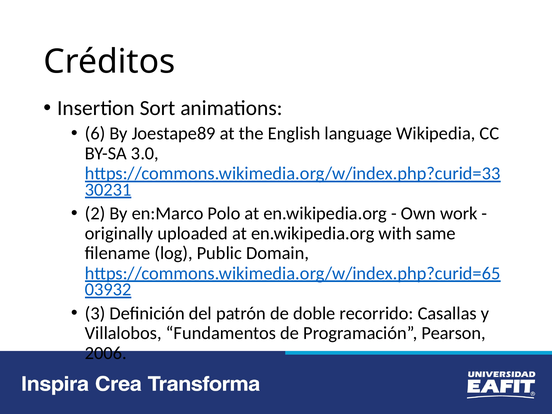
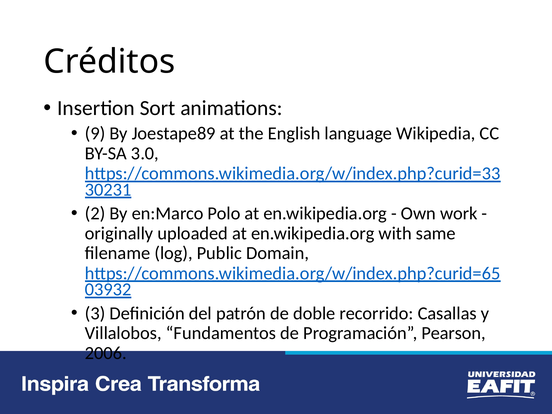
6: 6 -> 9
